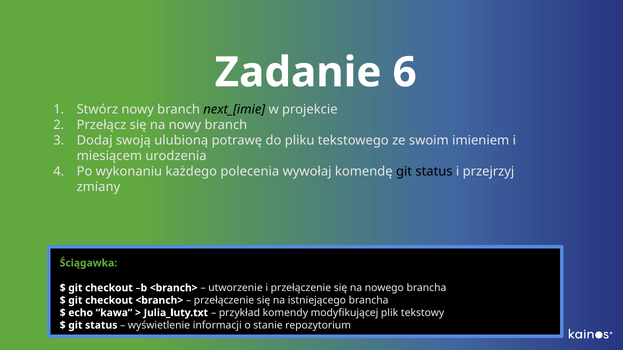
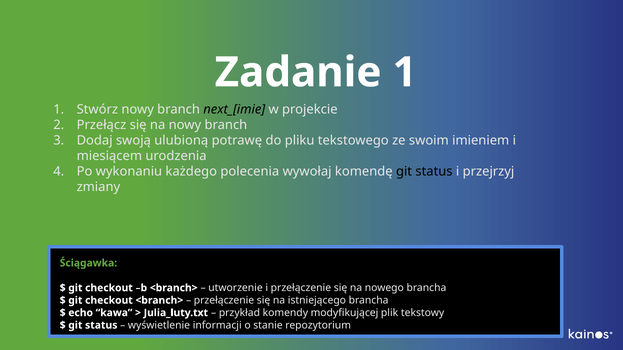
Zadanie 6: 6 -> 1
